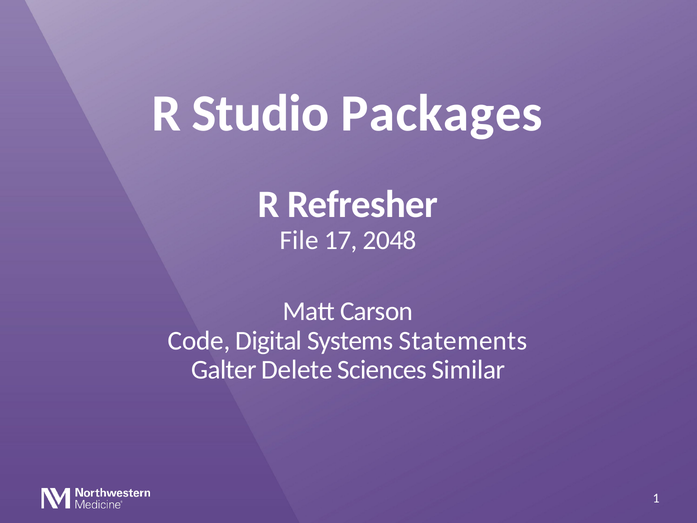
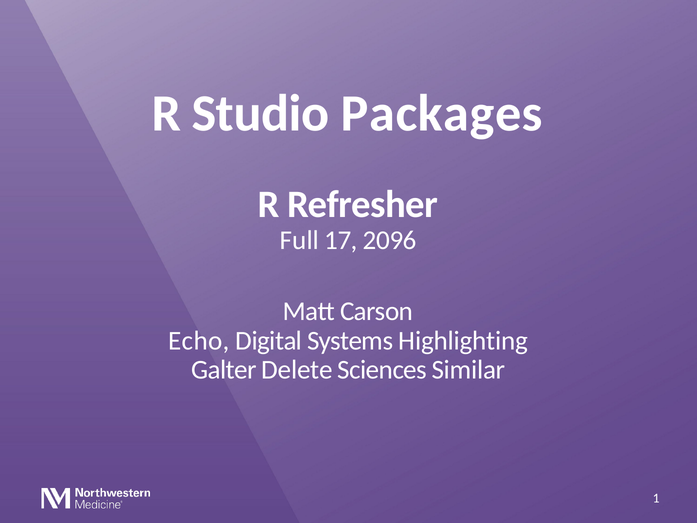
File: File -> Full
2048: 2048 -> 2096
Code: Code -> Echo
Statements: Statements -> Highlighting
